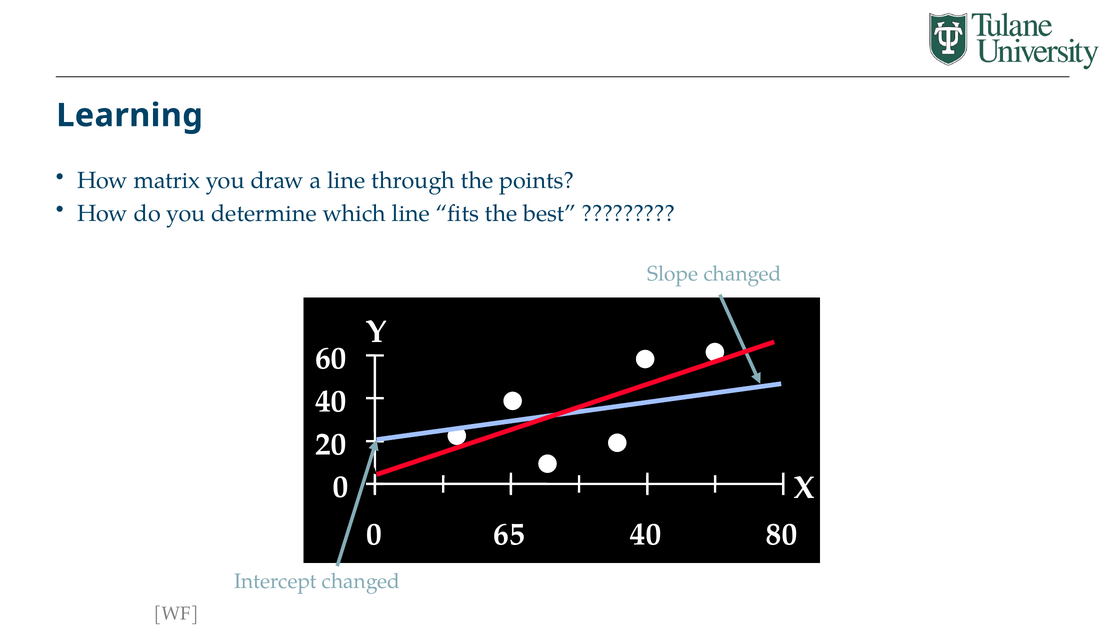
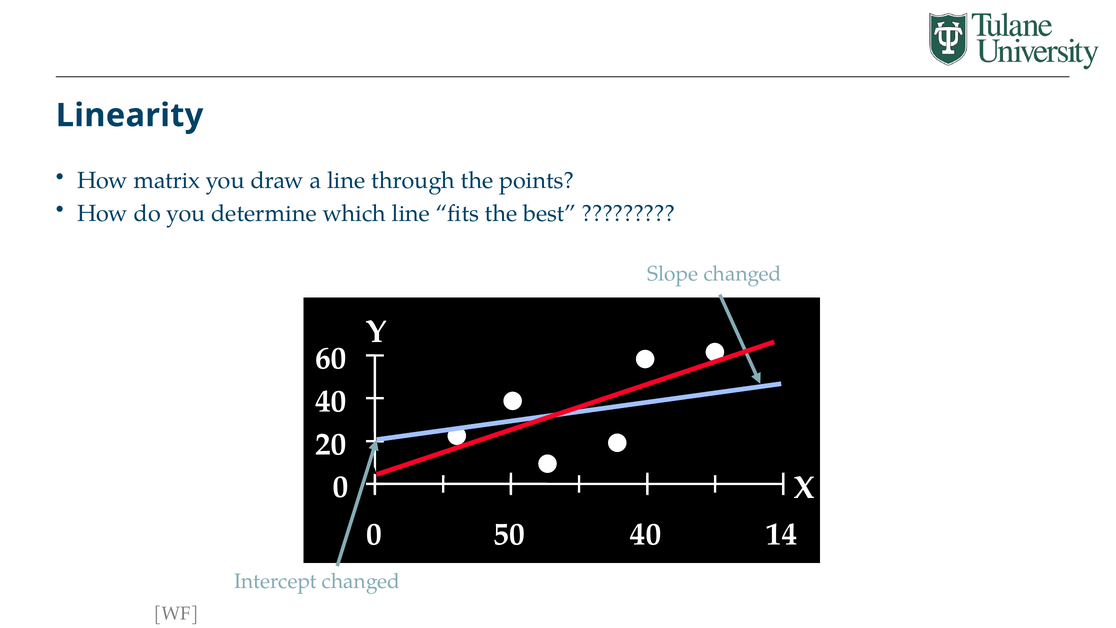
Learning: Learning -> Linearity
65: 65 -> 50
80: 80 -> 14
